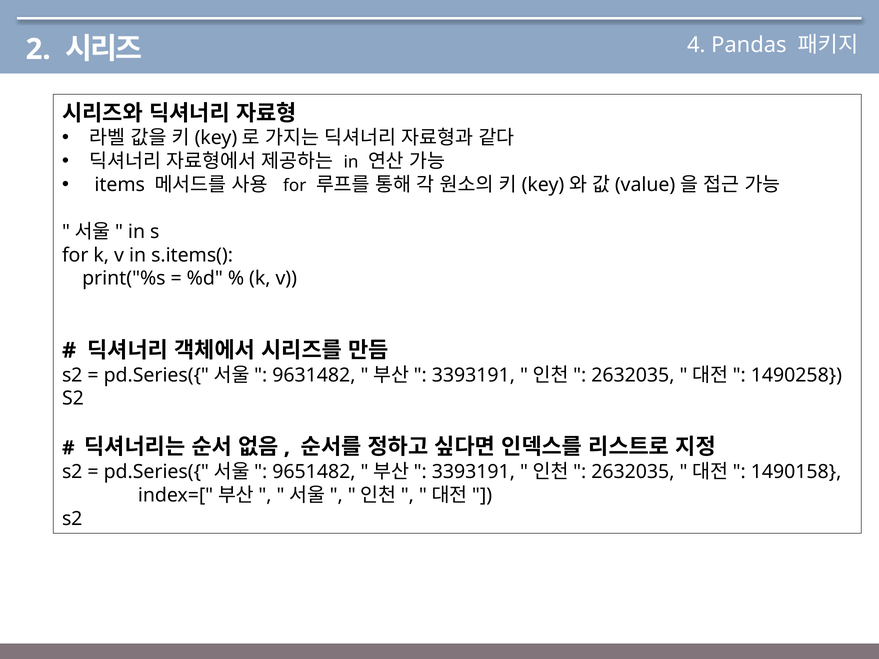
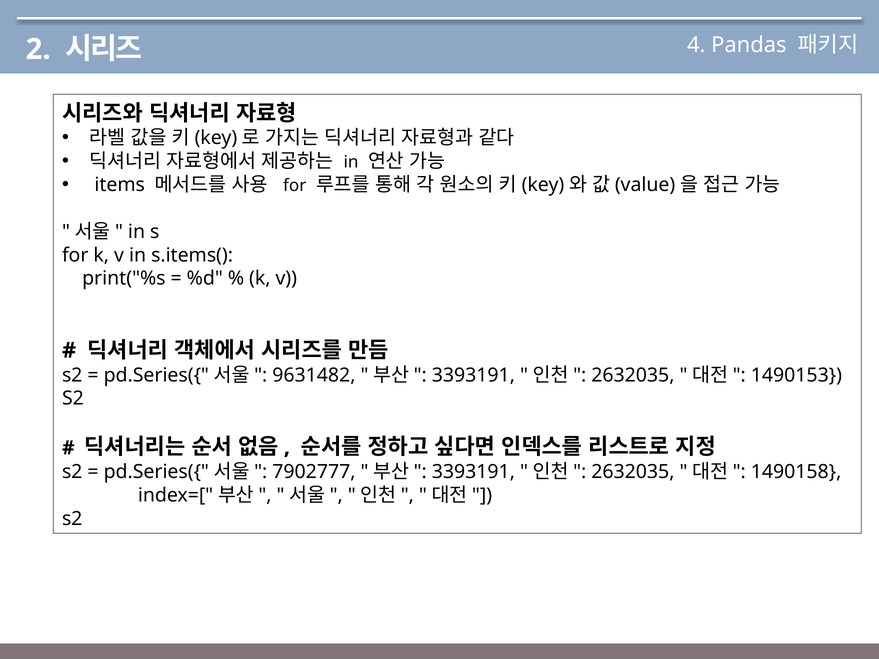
1490258: 1490258 -> 1490153
9651482: 9651482 -> 7902777
